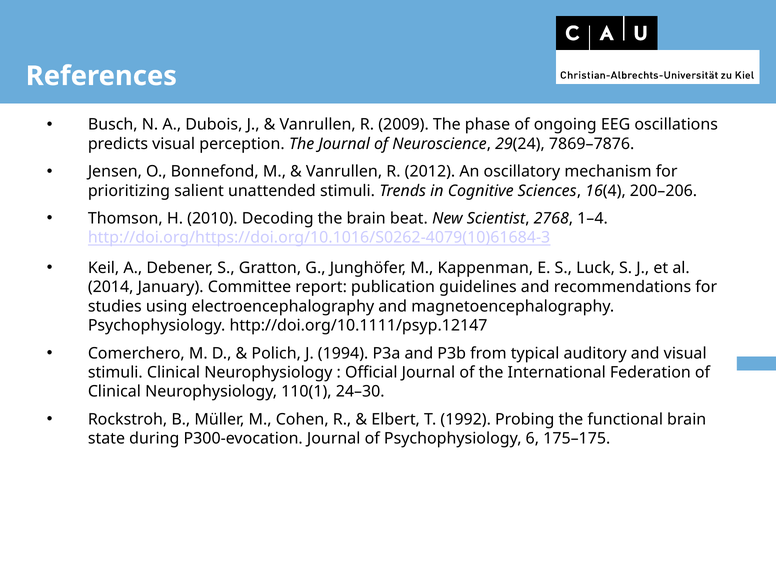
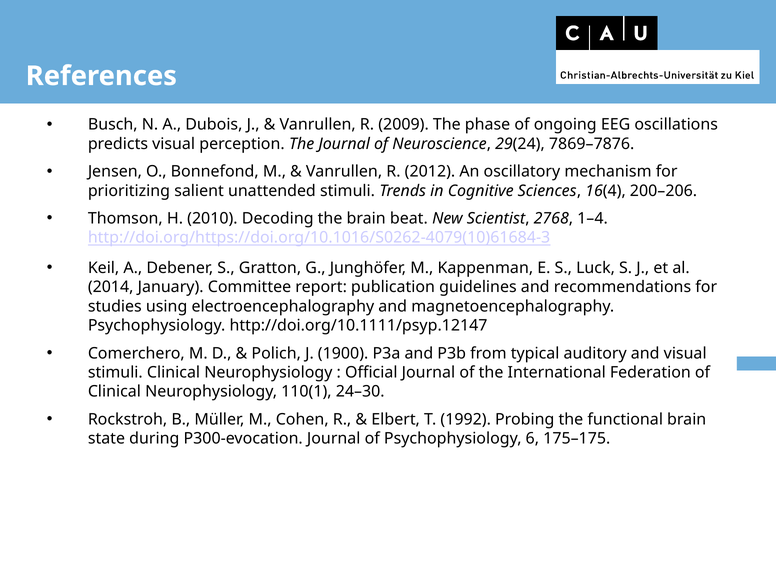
1994: 1994 -> 1900
